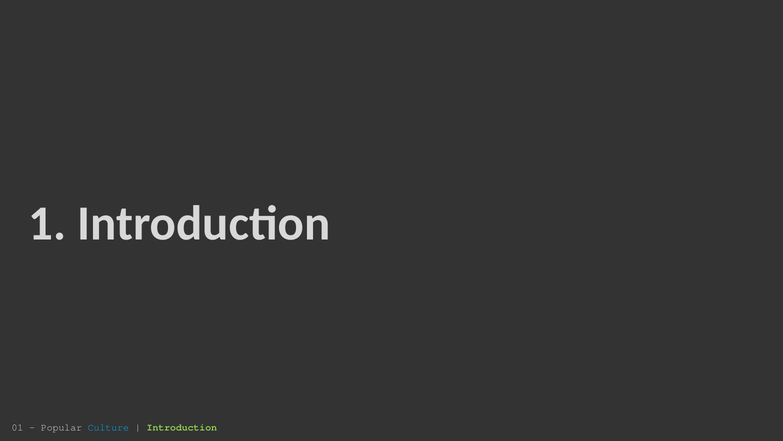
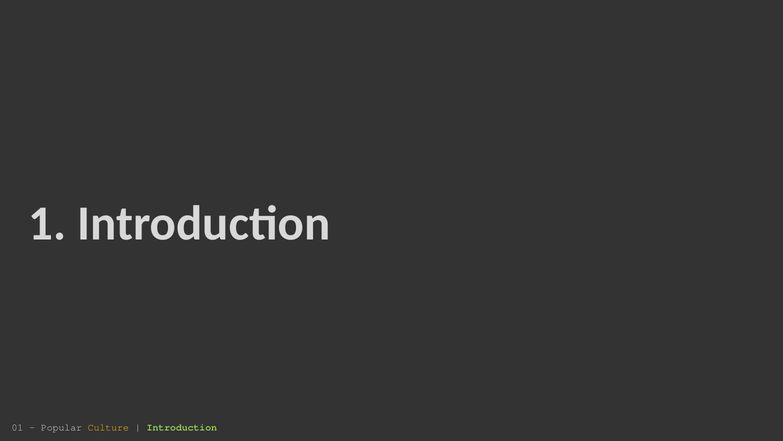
Culture colour: light blue -> yellow
